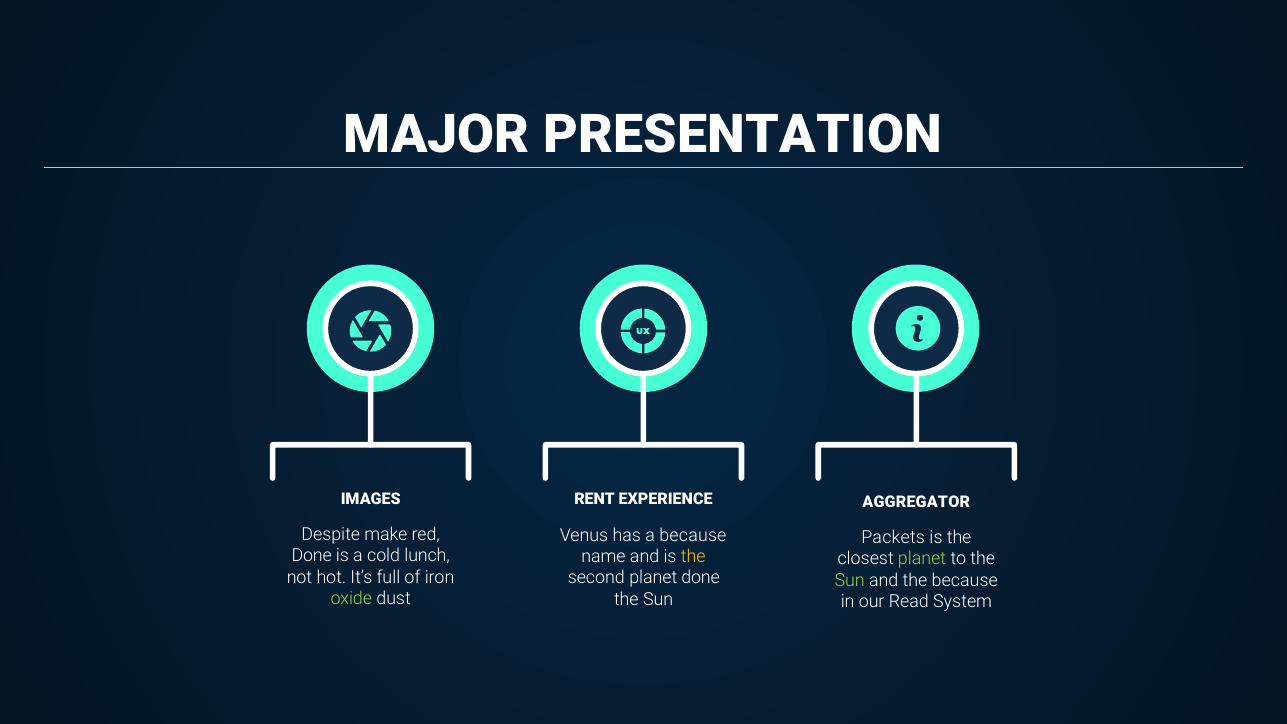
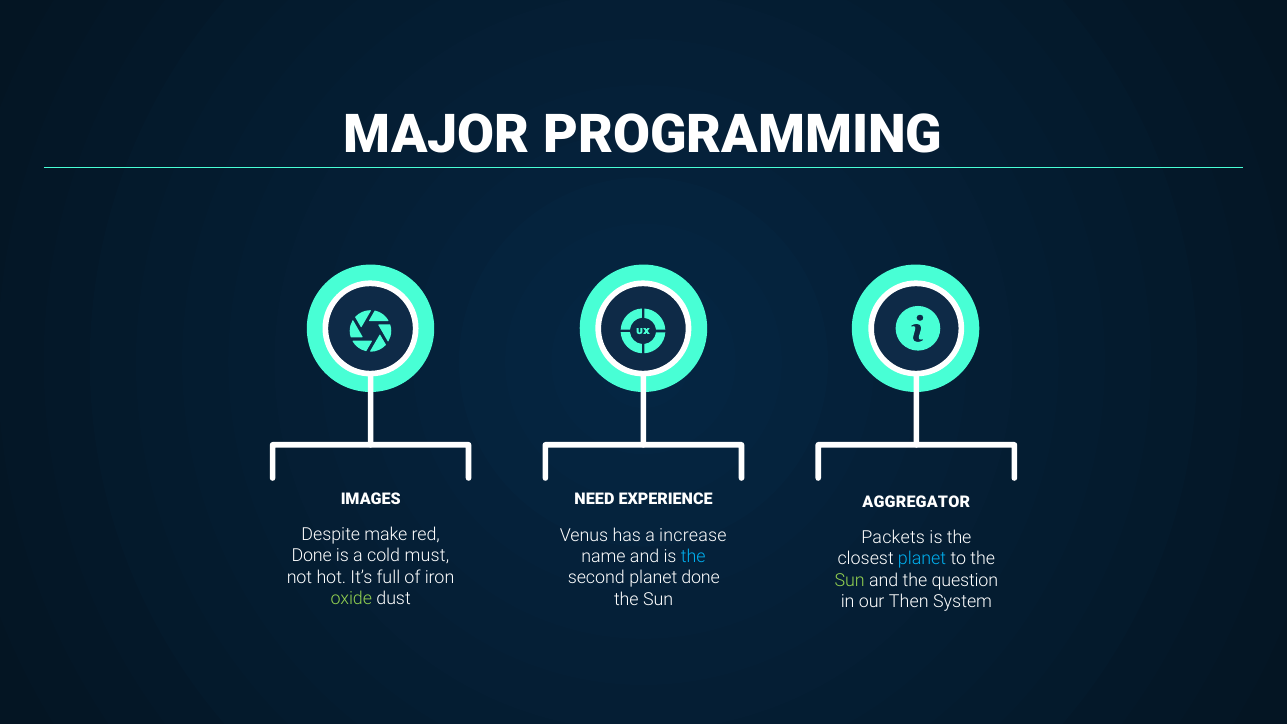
PRESENTATION: PRESENTATION -> PROGRAMMING
RENT: RENT -> NEED
a because: because -> increase
lunch: lunch -> must
the at (693, 557) colour: yellow -> light blue
planet at (922, 559) colour: light green -> light blue
the because: because -> question
Read: Read -> Then
